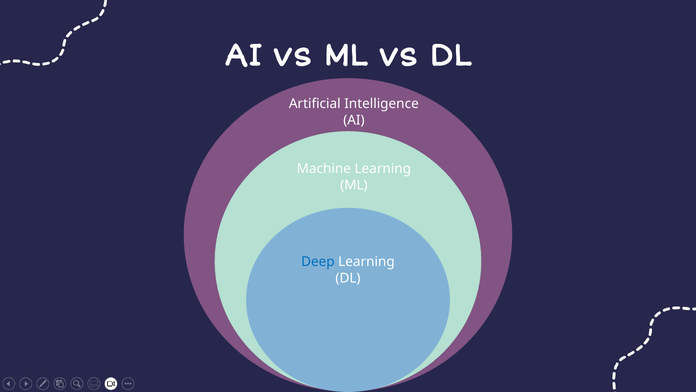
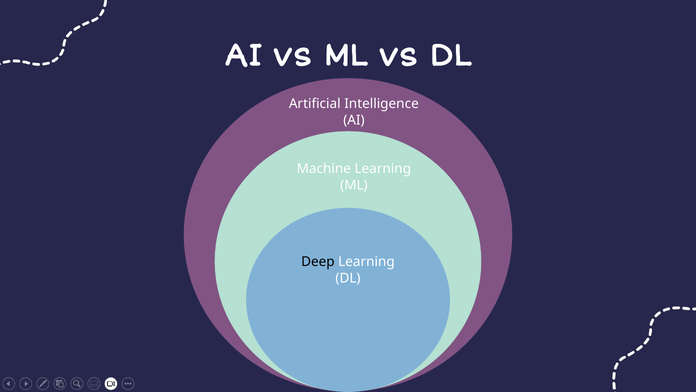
Deep colour: blue -> black
